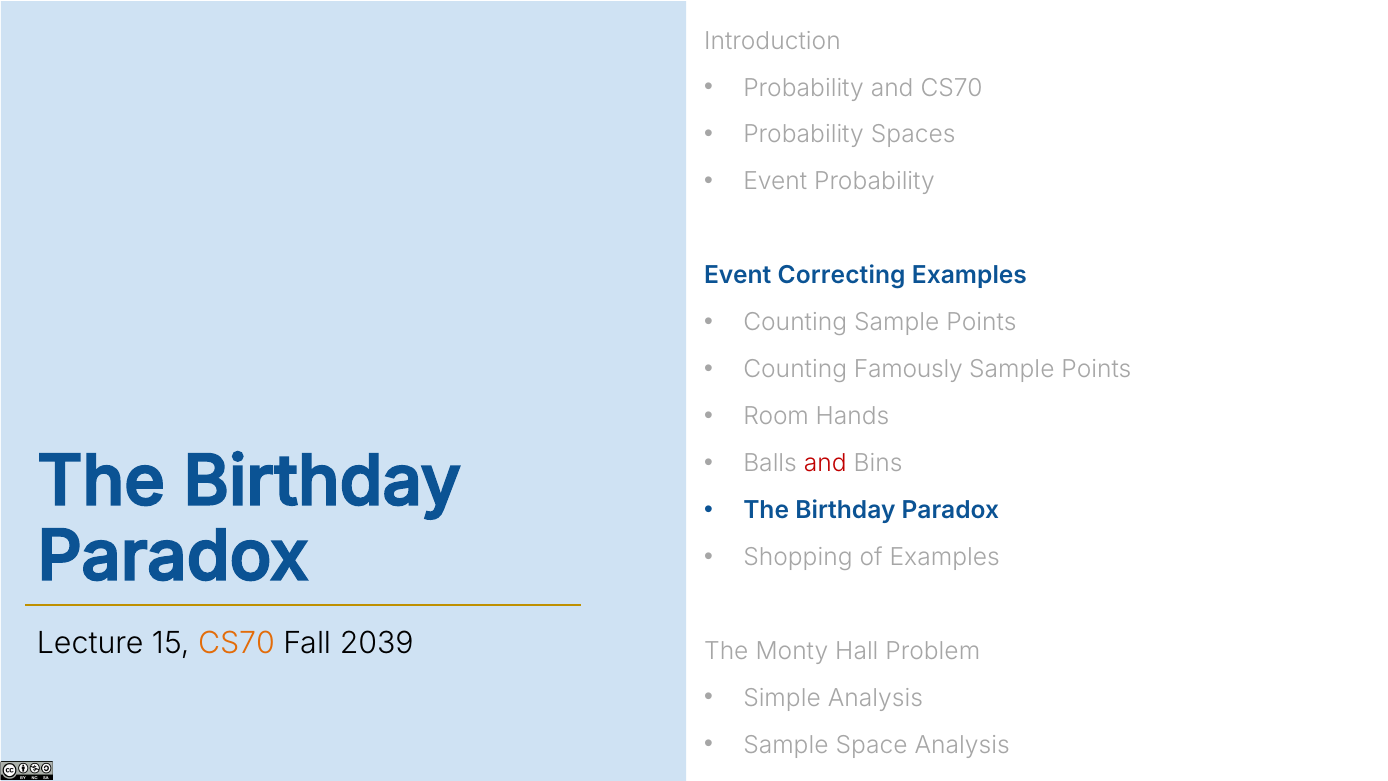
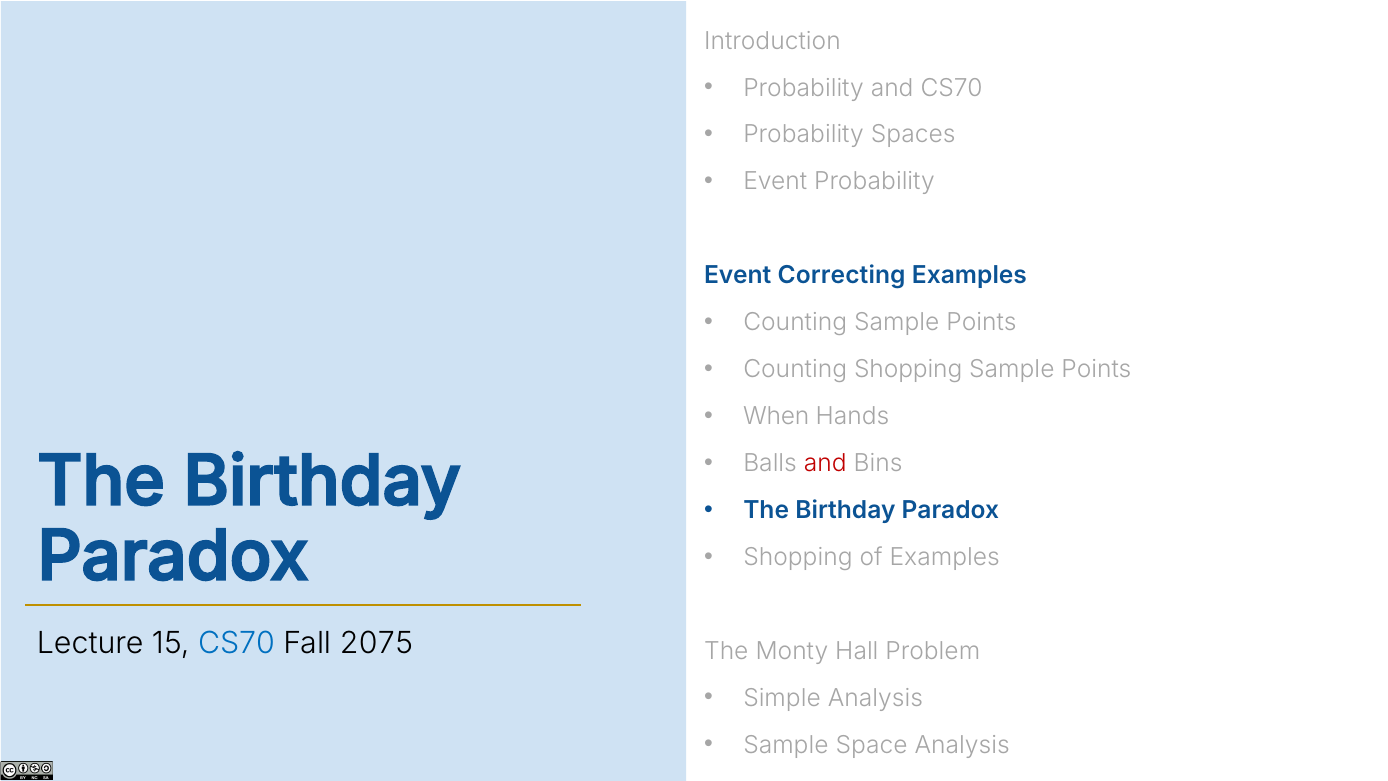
Counting Famously: Famously -> Shopping
Room: Room -> When
CS70 at (236, 644) colour: orange -> blue
2039: 2039 -> 2075
